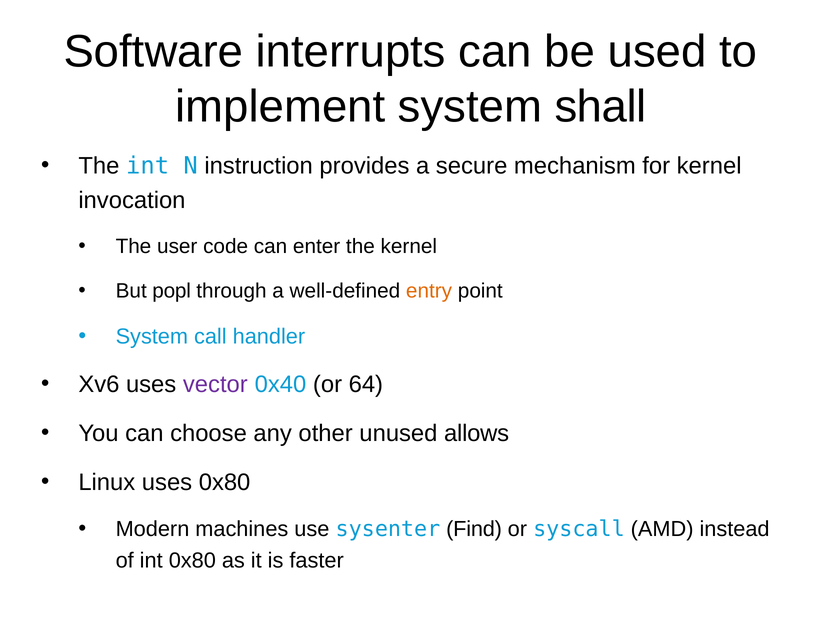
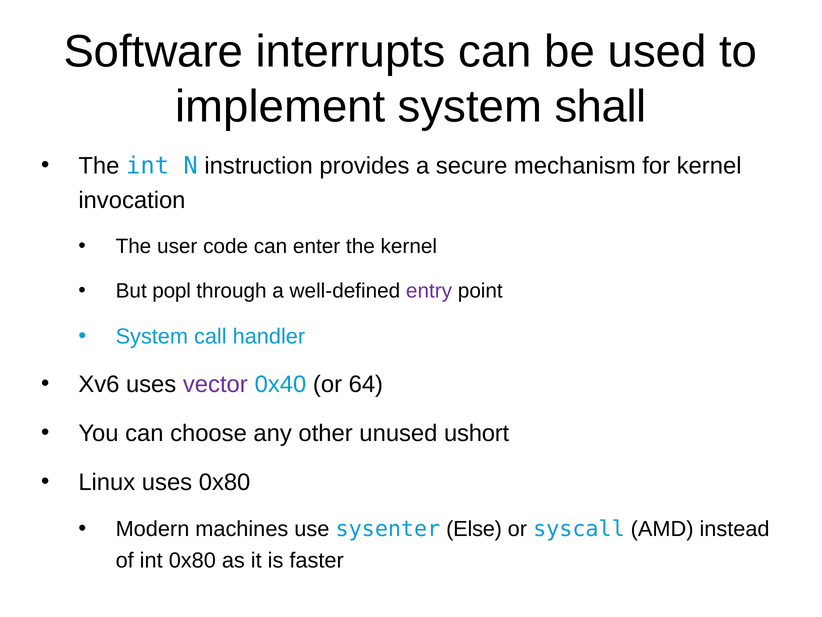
entry colour: orange -> purple
allows: allows -> ushort
Find: Find -> Else
